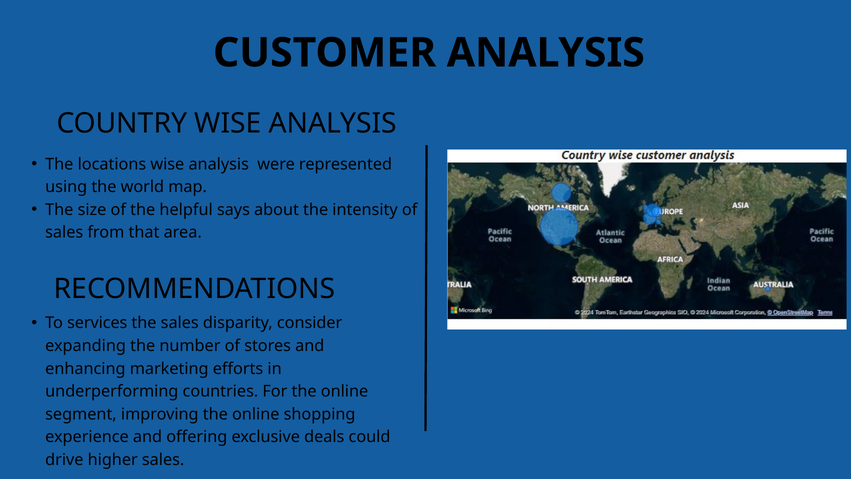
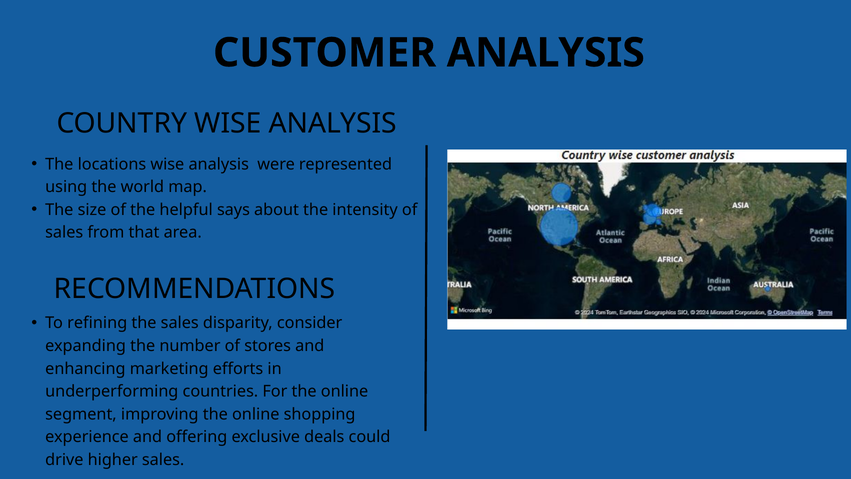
services: services -> refining
